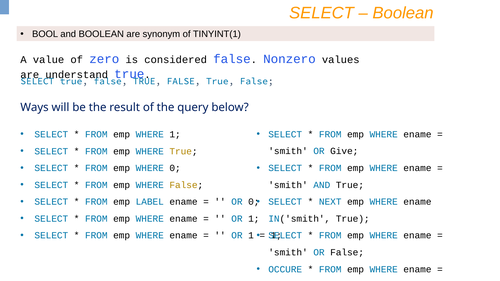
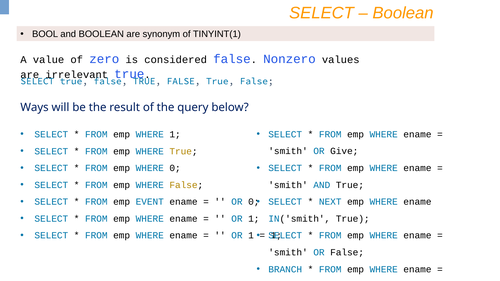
understand: understand -> irrelevant
LABEL: LABEL -> EVENT
OCCURE: OCCURE -> BRANCH
